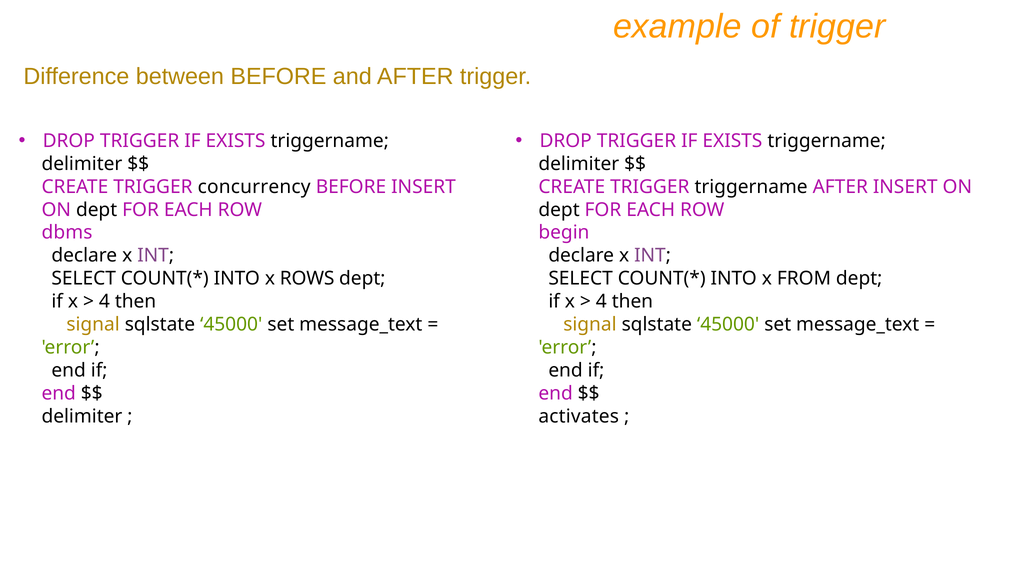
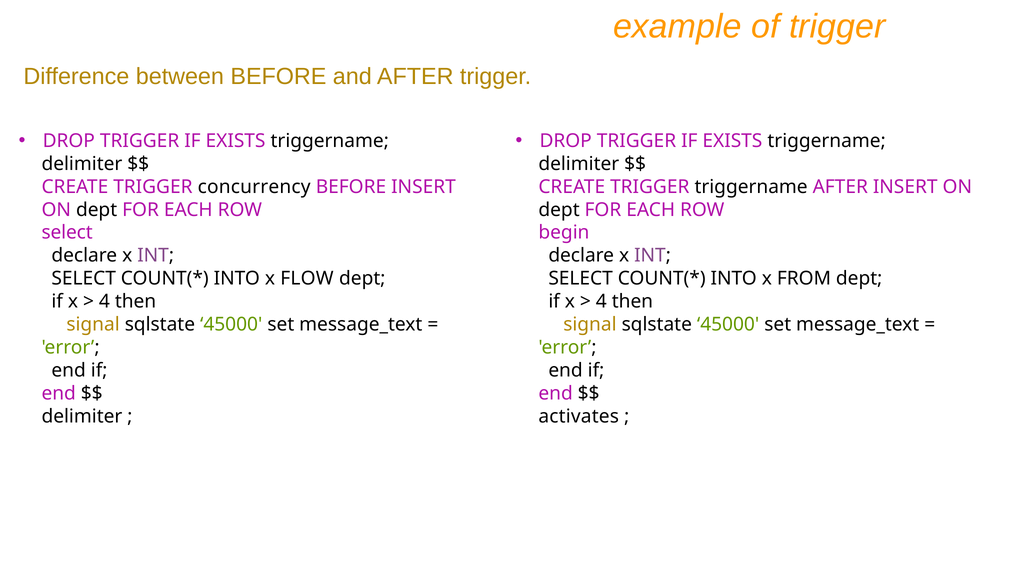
dbms at (67, 233): dbms -> select
ROWS: ROWS -> FLOW
